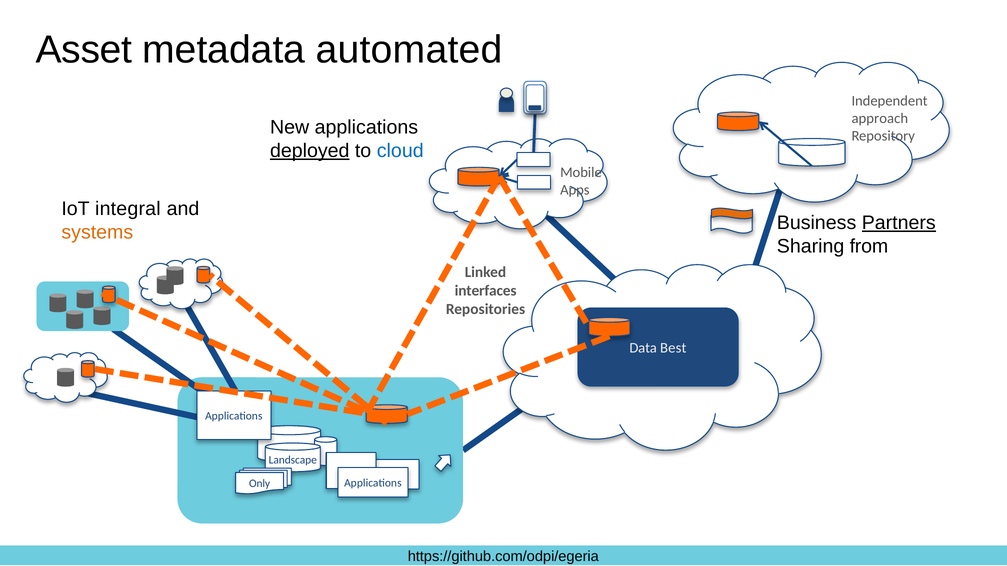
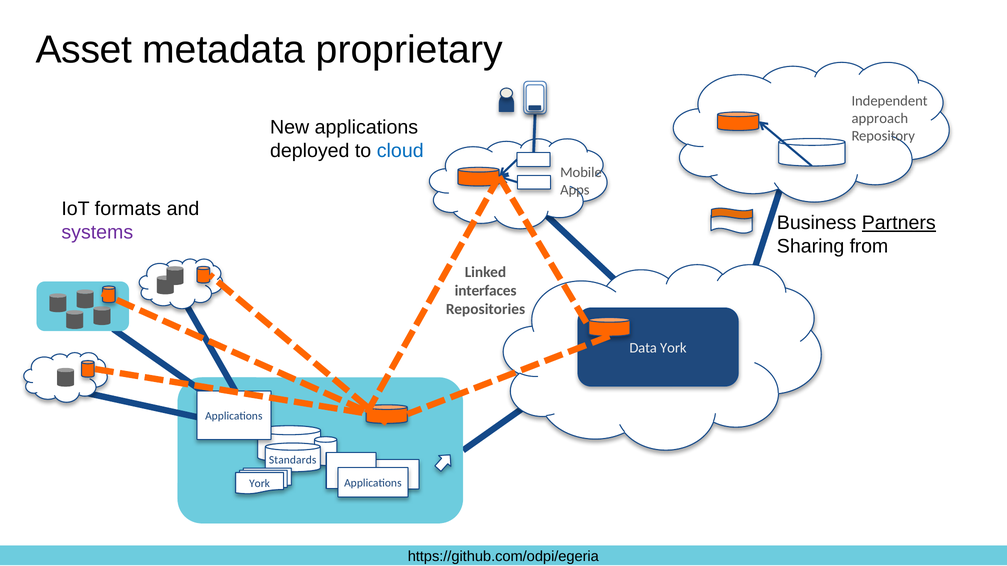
automated: automated -> proprietary
deployed underline: present -> none
integral: integral -> formats
systems colour: orange -> purple
Data Best: Best -> York
Landscape: Landscape -> Standards
Only at (260, 484): Only -> York
